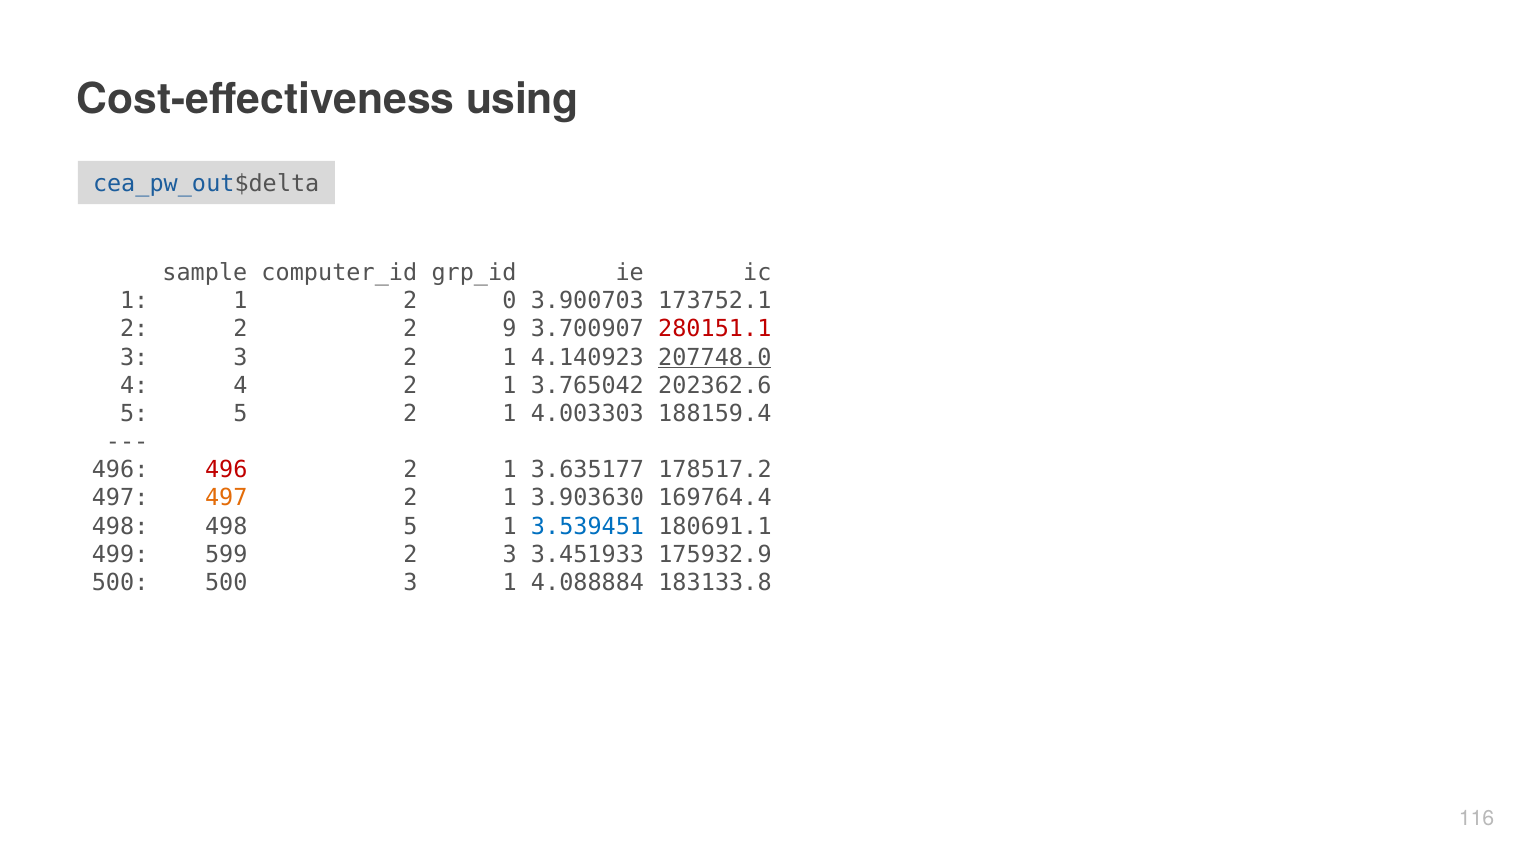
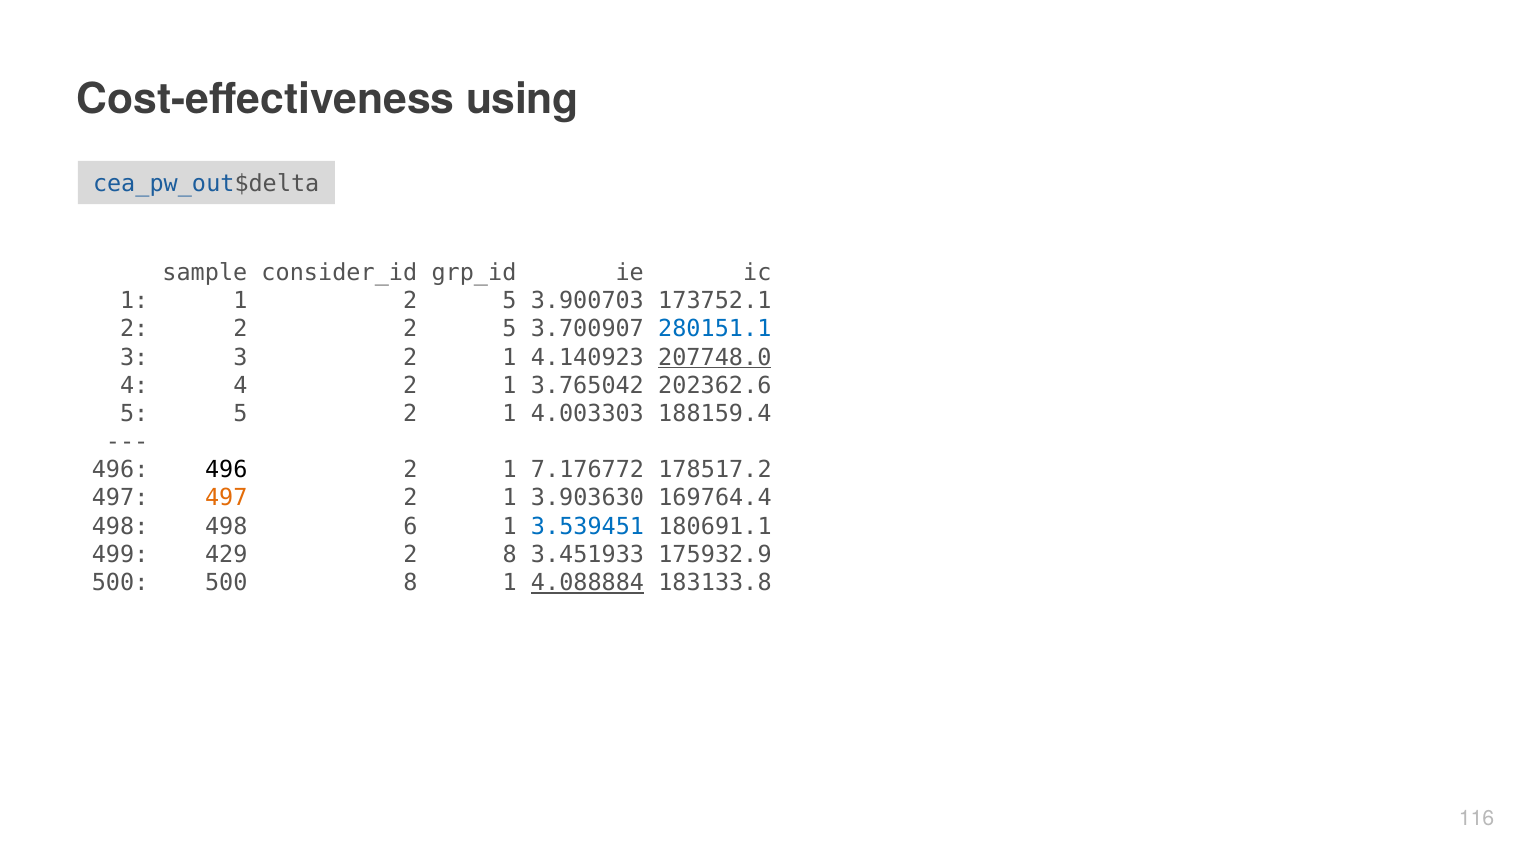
computer_id: computer_id -> consider_id
1 2 0: 0 -> 5
2 2 9: 9 -> 5
280151.1 colour: red -> blue
496 at (226, 470) colour: red -> black
3.635177: 3.635177 -> 7.176772
498 5: 5 -> 6
599: 599 -> 429
2 3: 3 -> 8
500 3: 3 -> 8
4.088884 underline: none -> present
